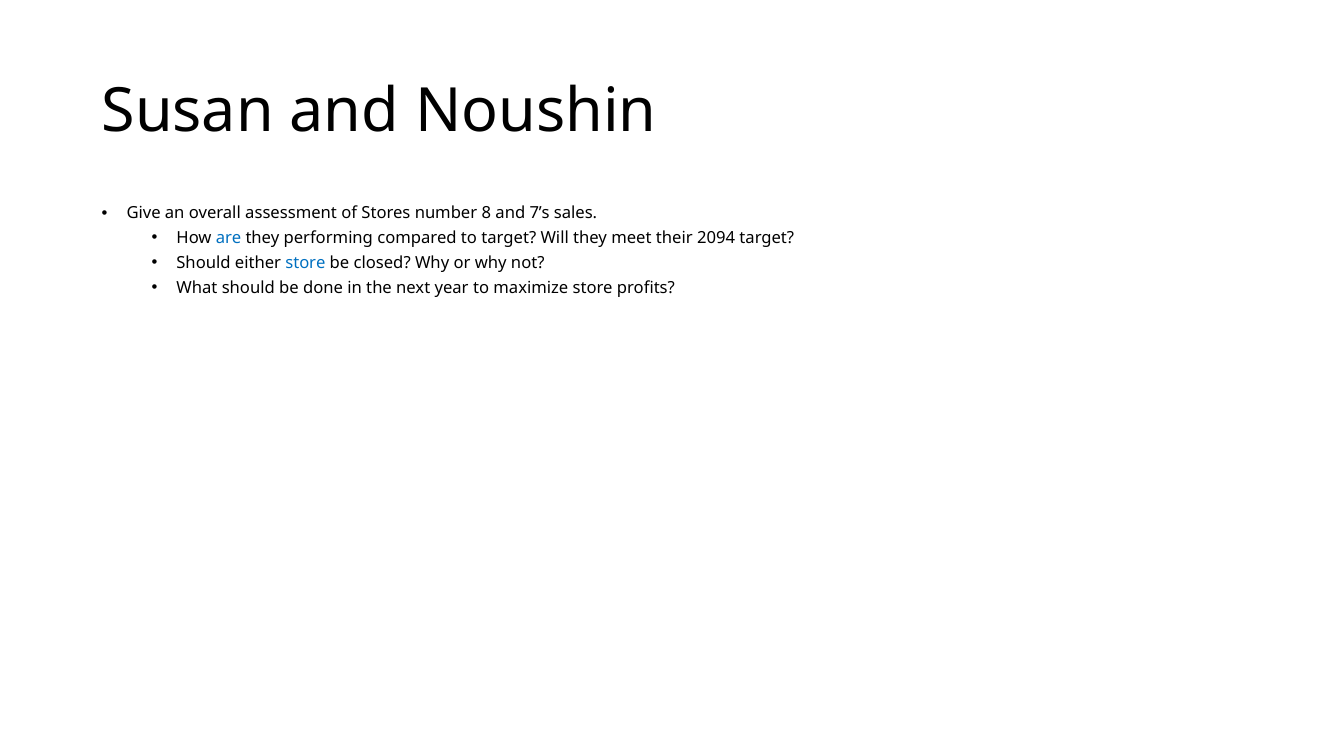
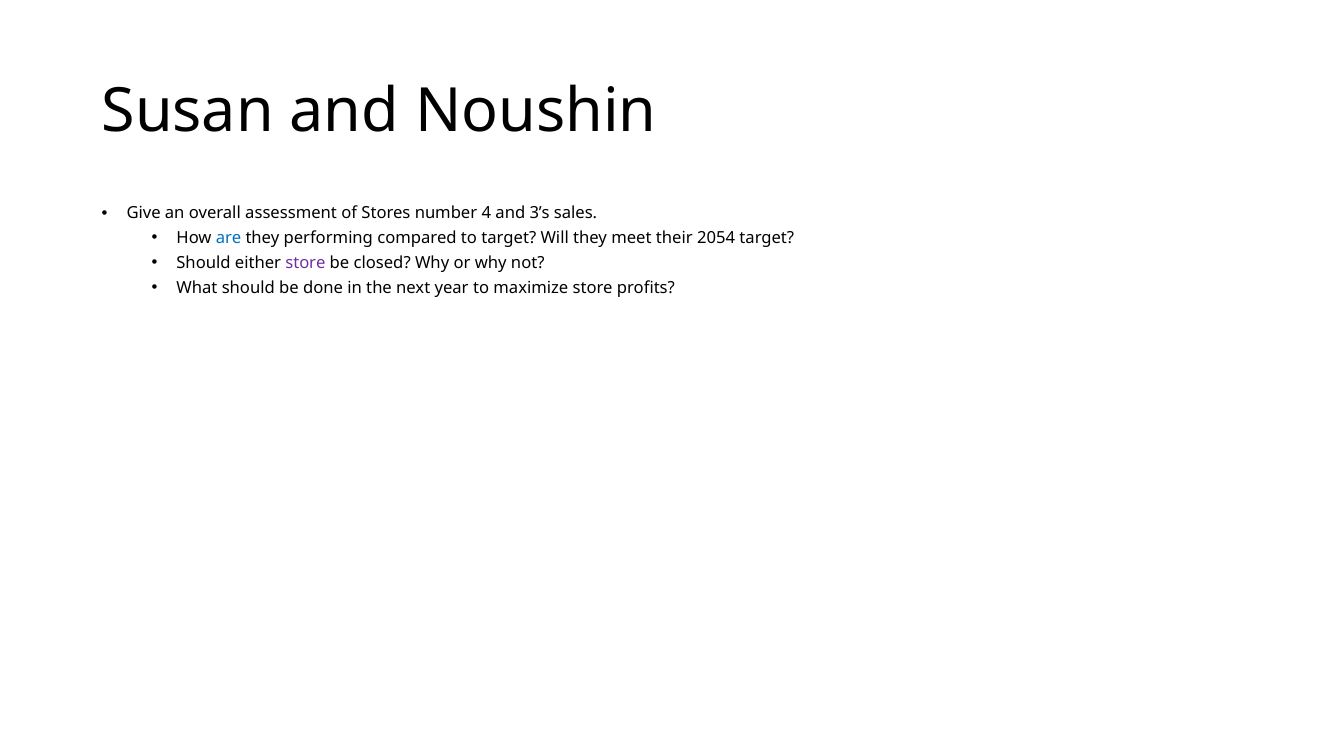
8: 8 -> 4
7’s: 7’s -> 3’s
2094: 2094 -> 2054
store at (305, 263) colour: blue -> purple
